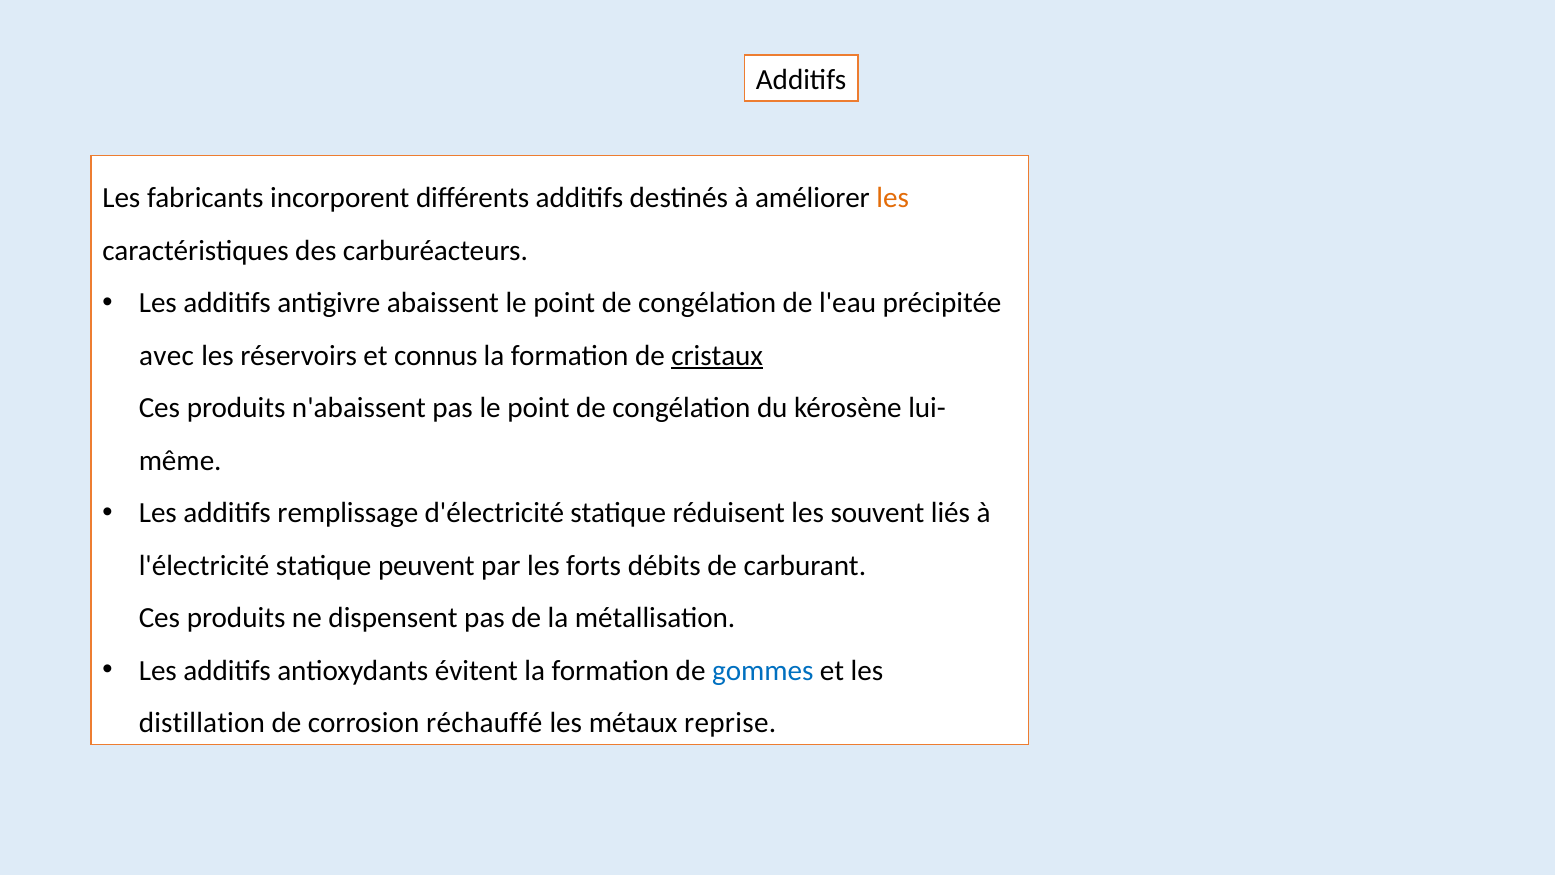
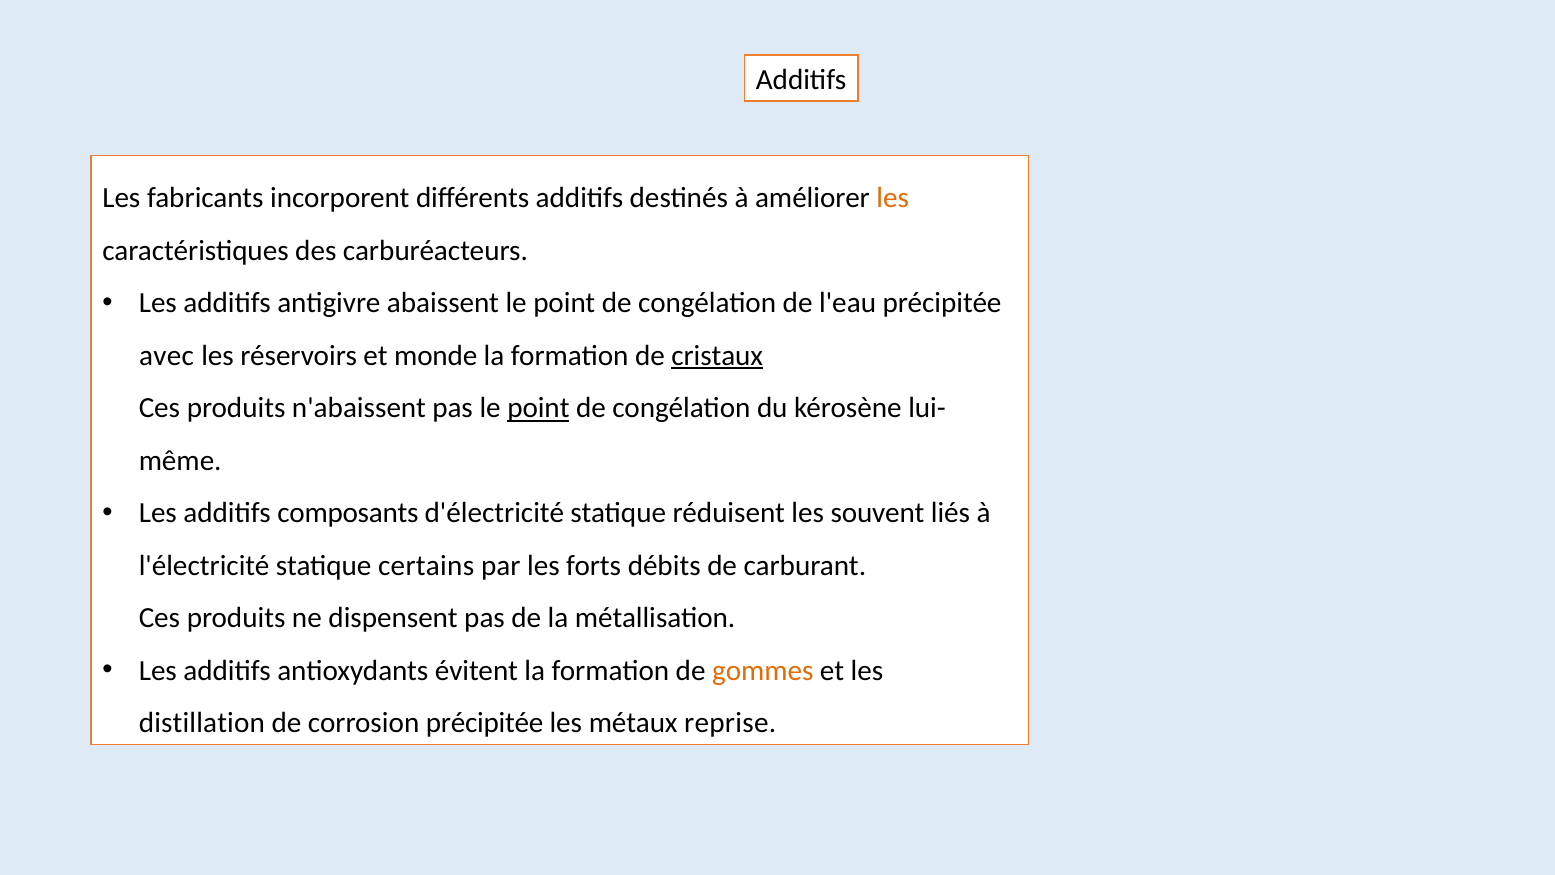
connus: connus -> monde
point at (538, 408) underline: none -> present
remplissage: remplissage -> composants
peuvent: peuvent -> certains
gommes colour: blue -> orange
corrosion réchauffé: réchauffé -> précipitée
